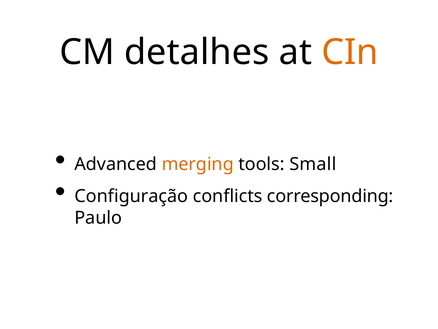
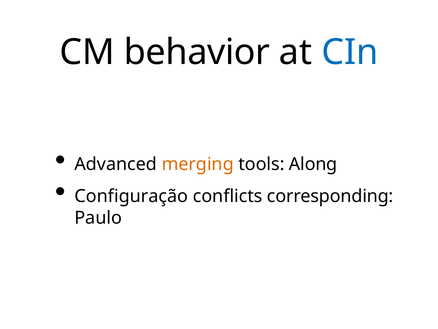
detalhes: detalhes -> behavior
CIn colour: orange -> blue
Small: Small -> Along
